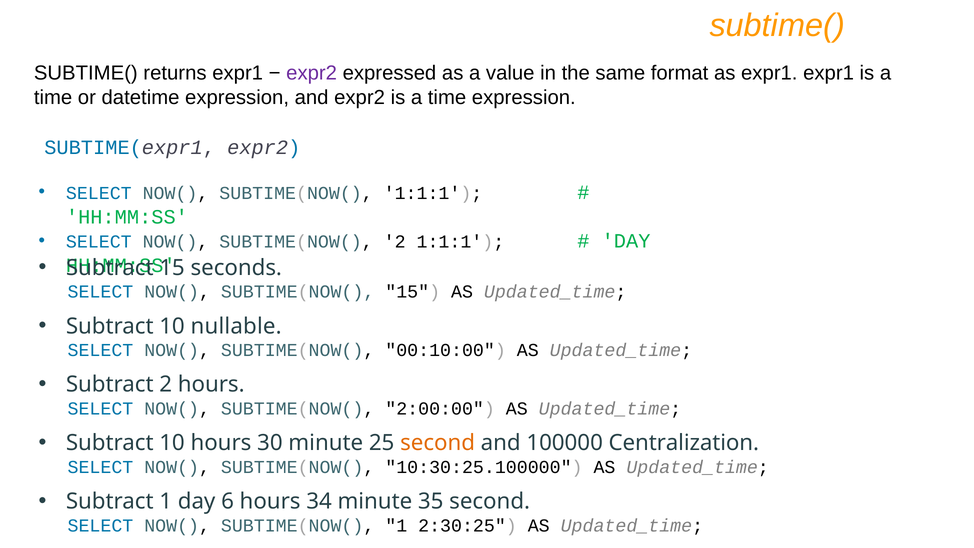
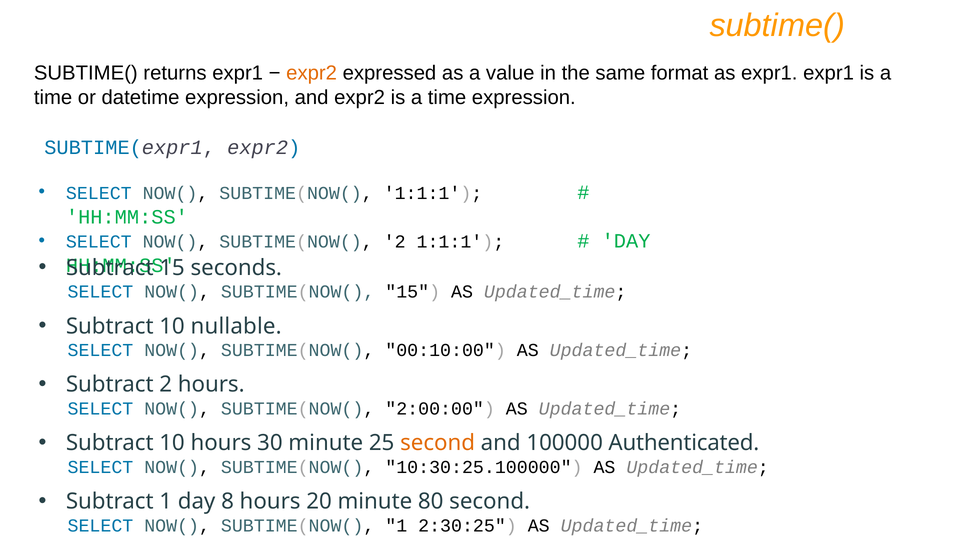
expr2 at (312, 73) colour: purple -> orange
Centralization: Centralization -> Authenticated
6: 6 -> 8
34: 34 -> 20
35: 35 -> 80
